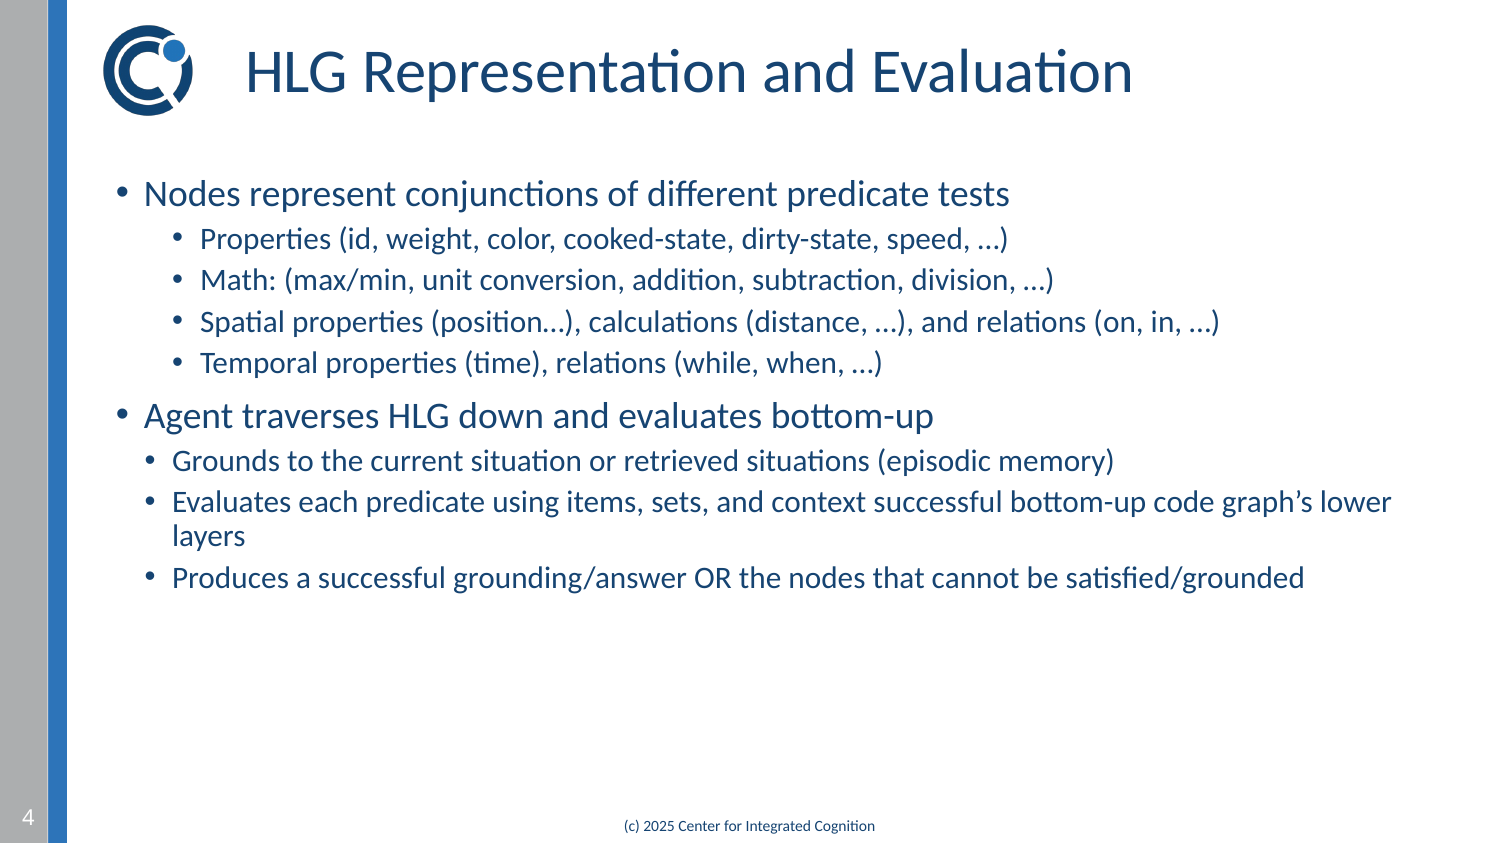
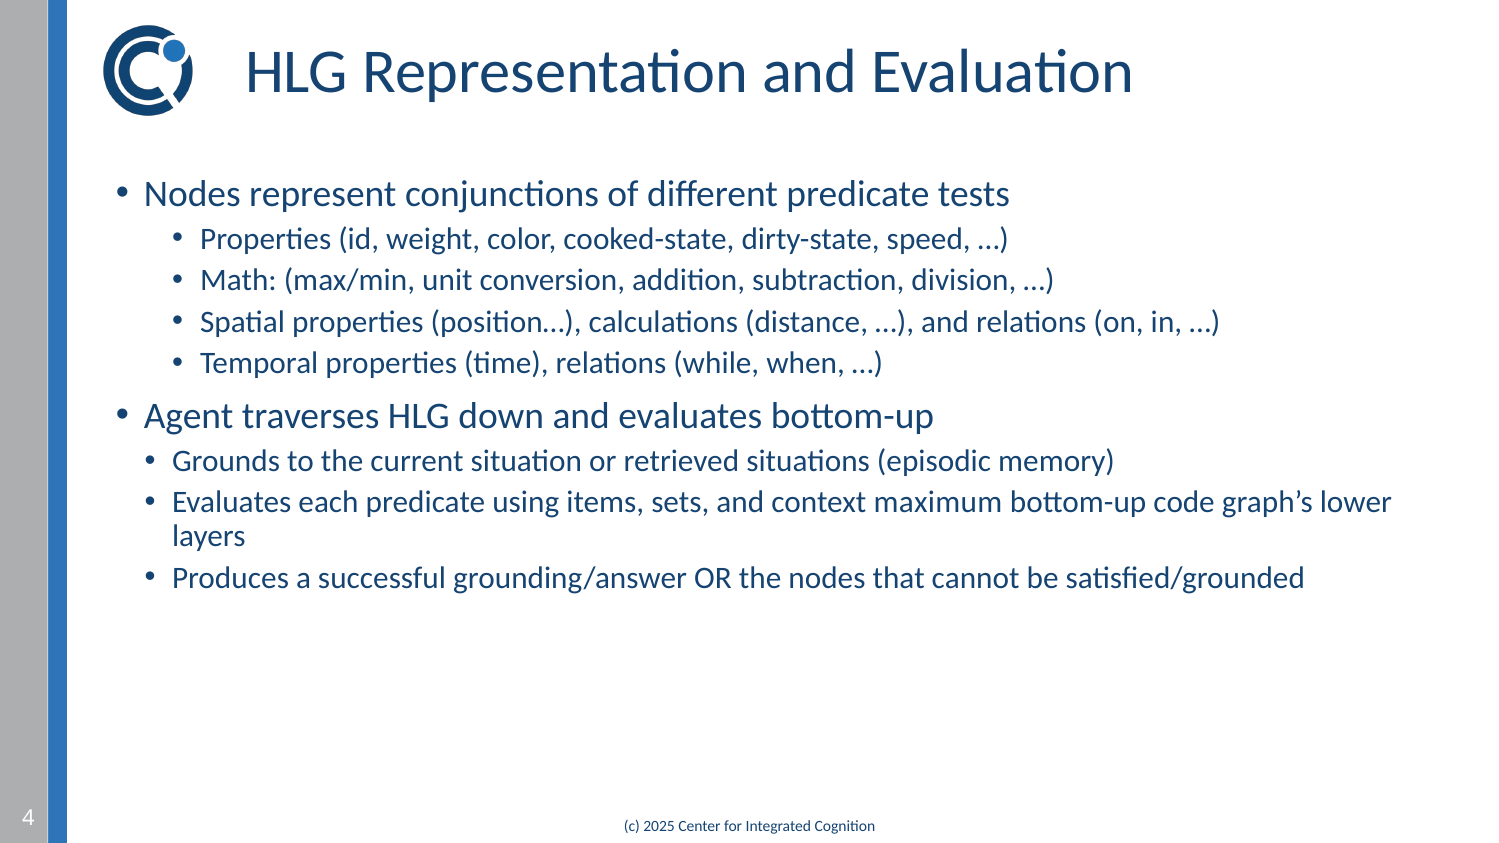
context successful: successful -> maximum
